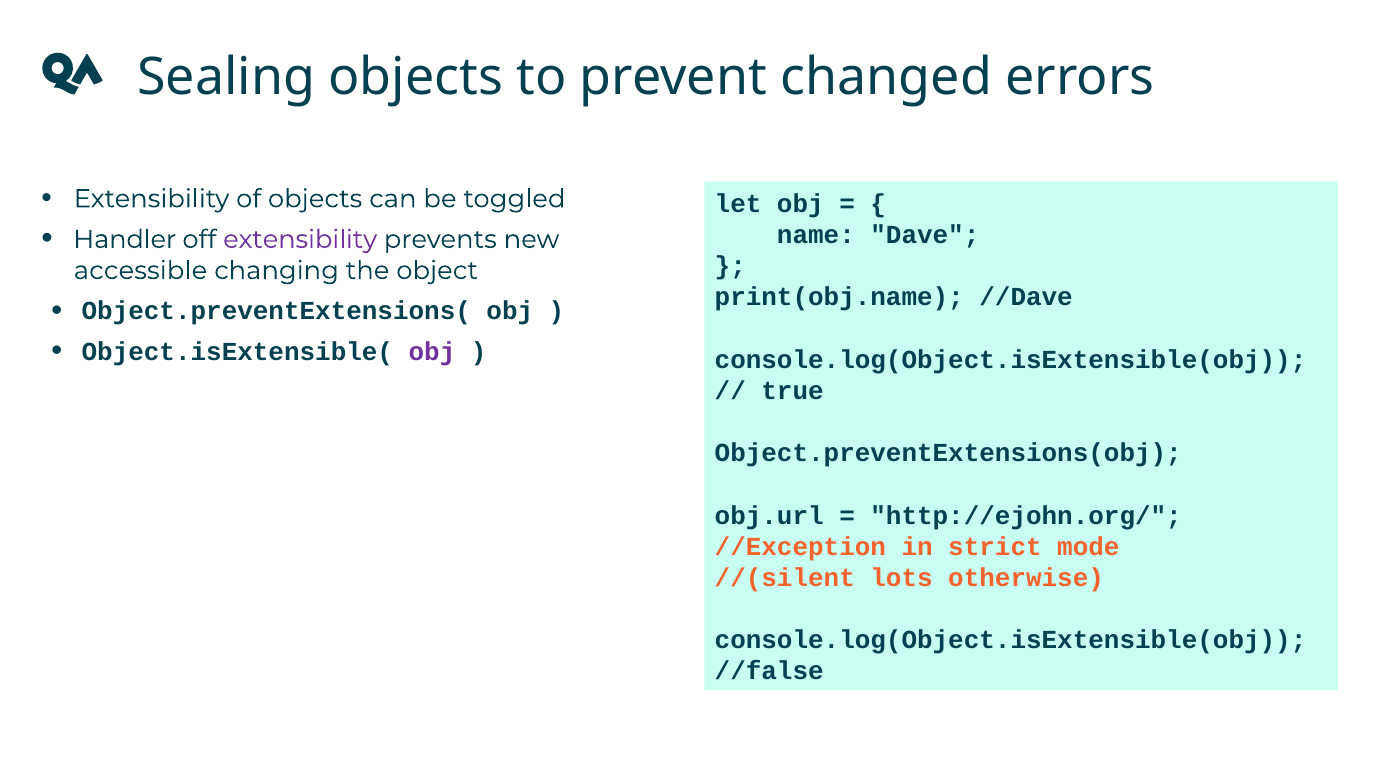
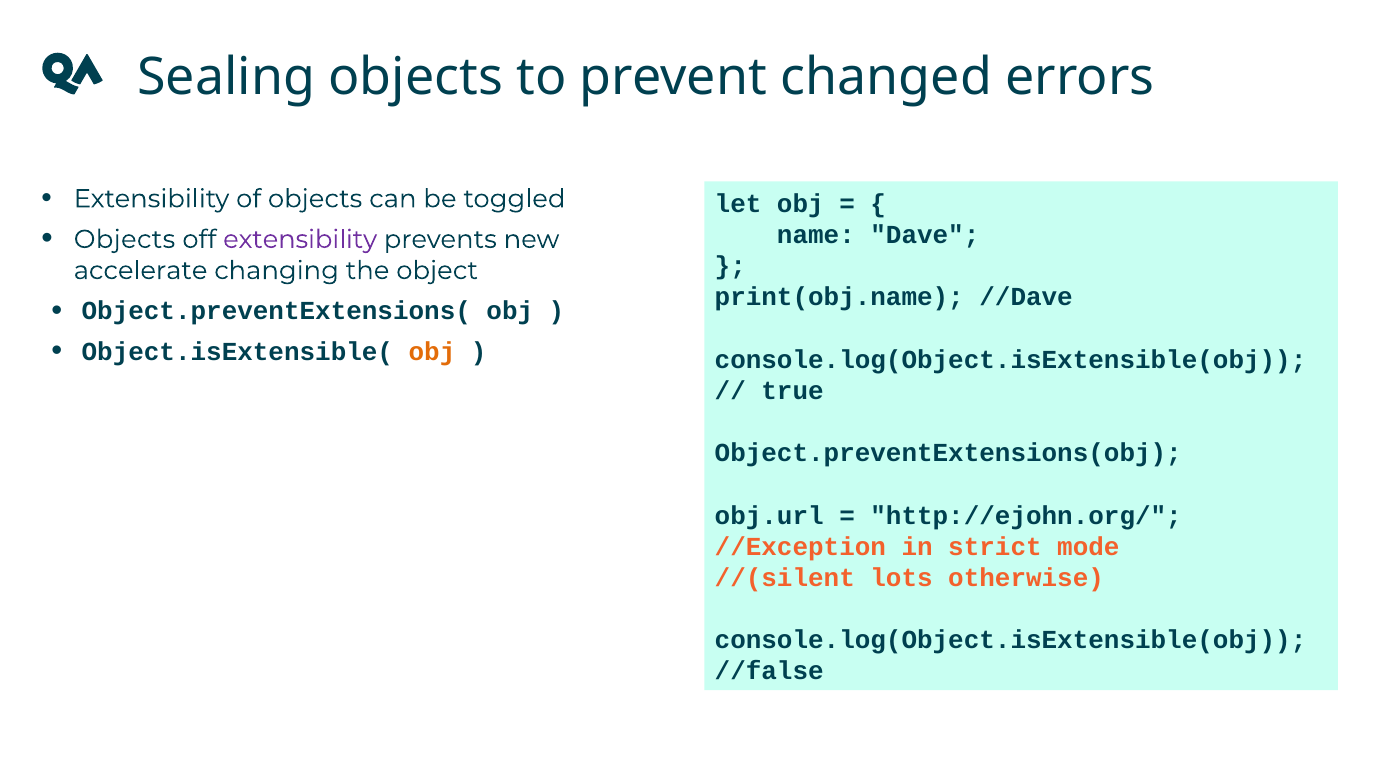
Handler at (125, 239): Handler -> Objects
accessible: accessible -> accelerate
obj at (432, 351) colour: purple -> orange
